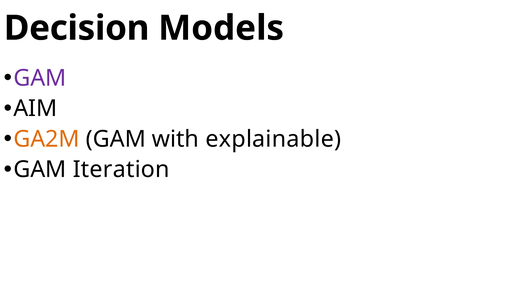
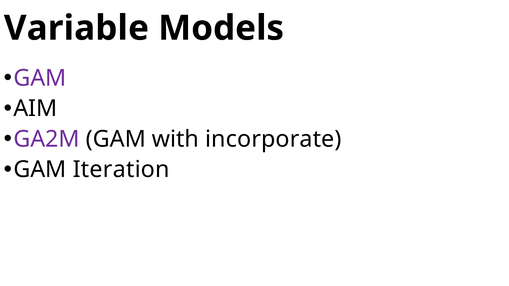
Decision: Decision -> Variable
GA2M colour: orange -> purple
explainable: explainable -> incorporate
